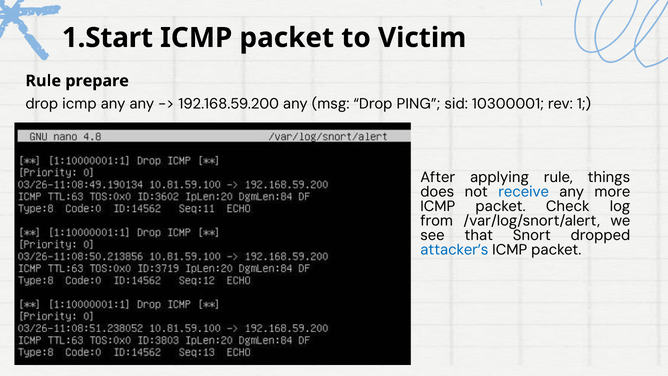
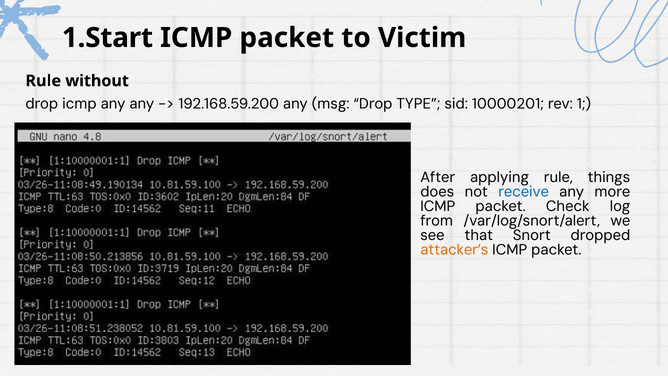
prepare: prepare -> without
PING: PING -> TYPE
10300001: 10300001 -> 10000201
attacker’s colour: blue -> orange
